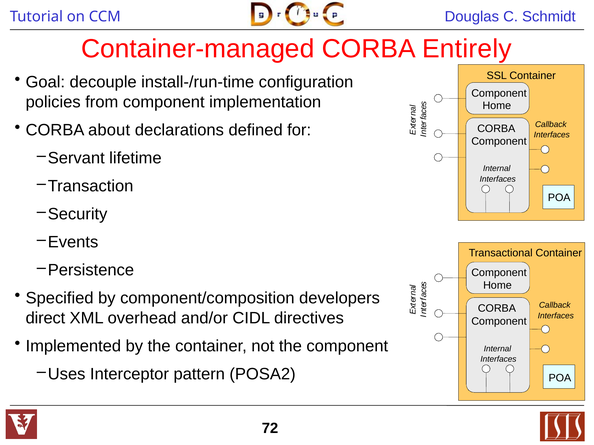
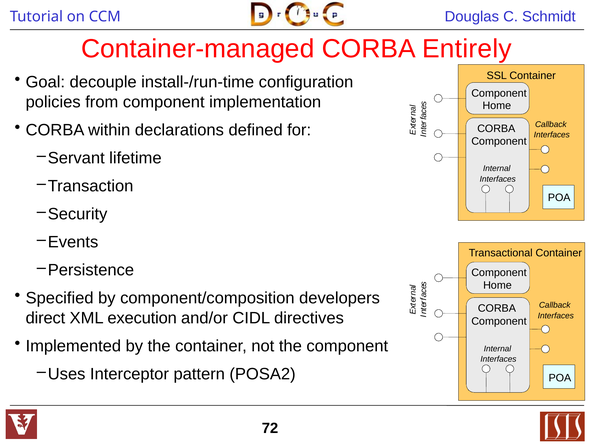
about: about -> within
overhead: overhead -> execution
